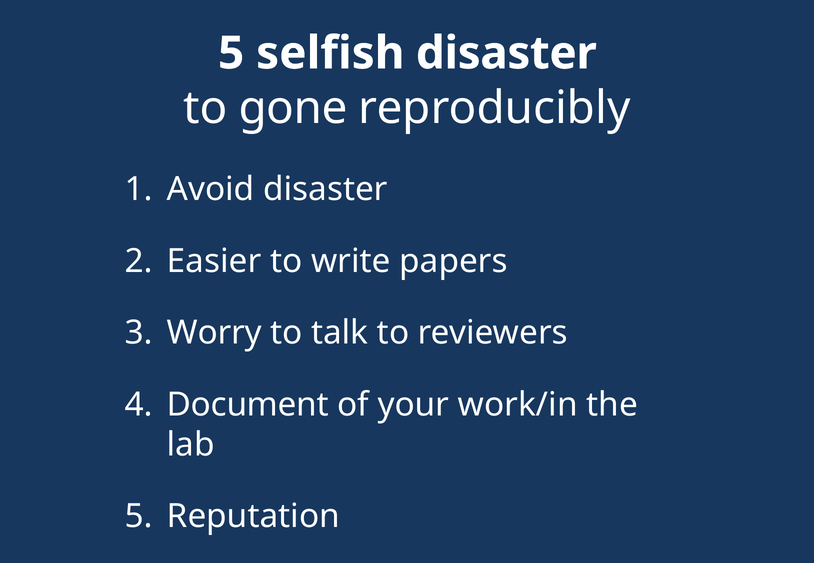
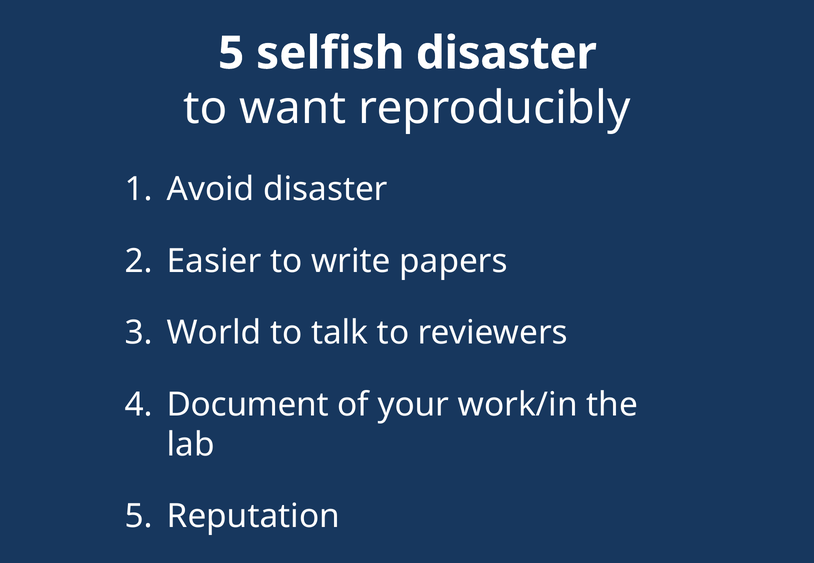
gone: gone -> want
Worry: Worry -> World
